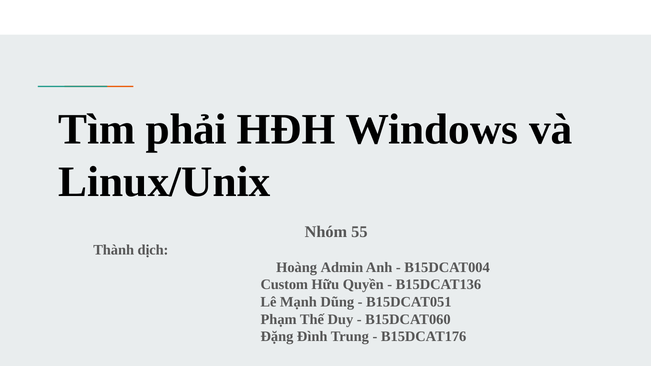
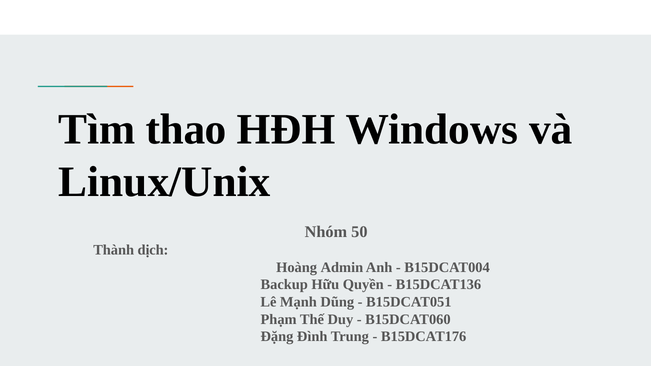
phải: phải -> thao
55: 55 -> 50
Custom: Custom -> Backup
